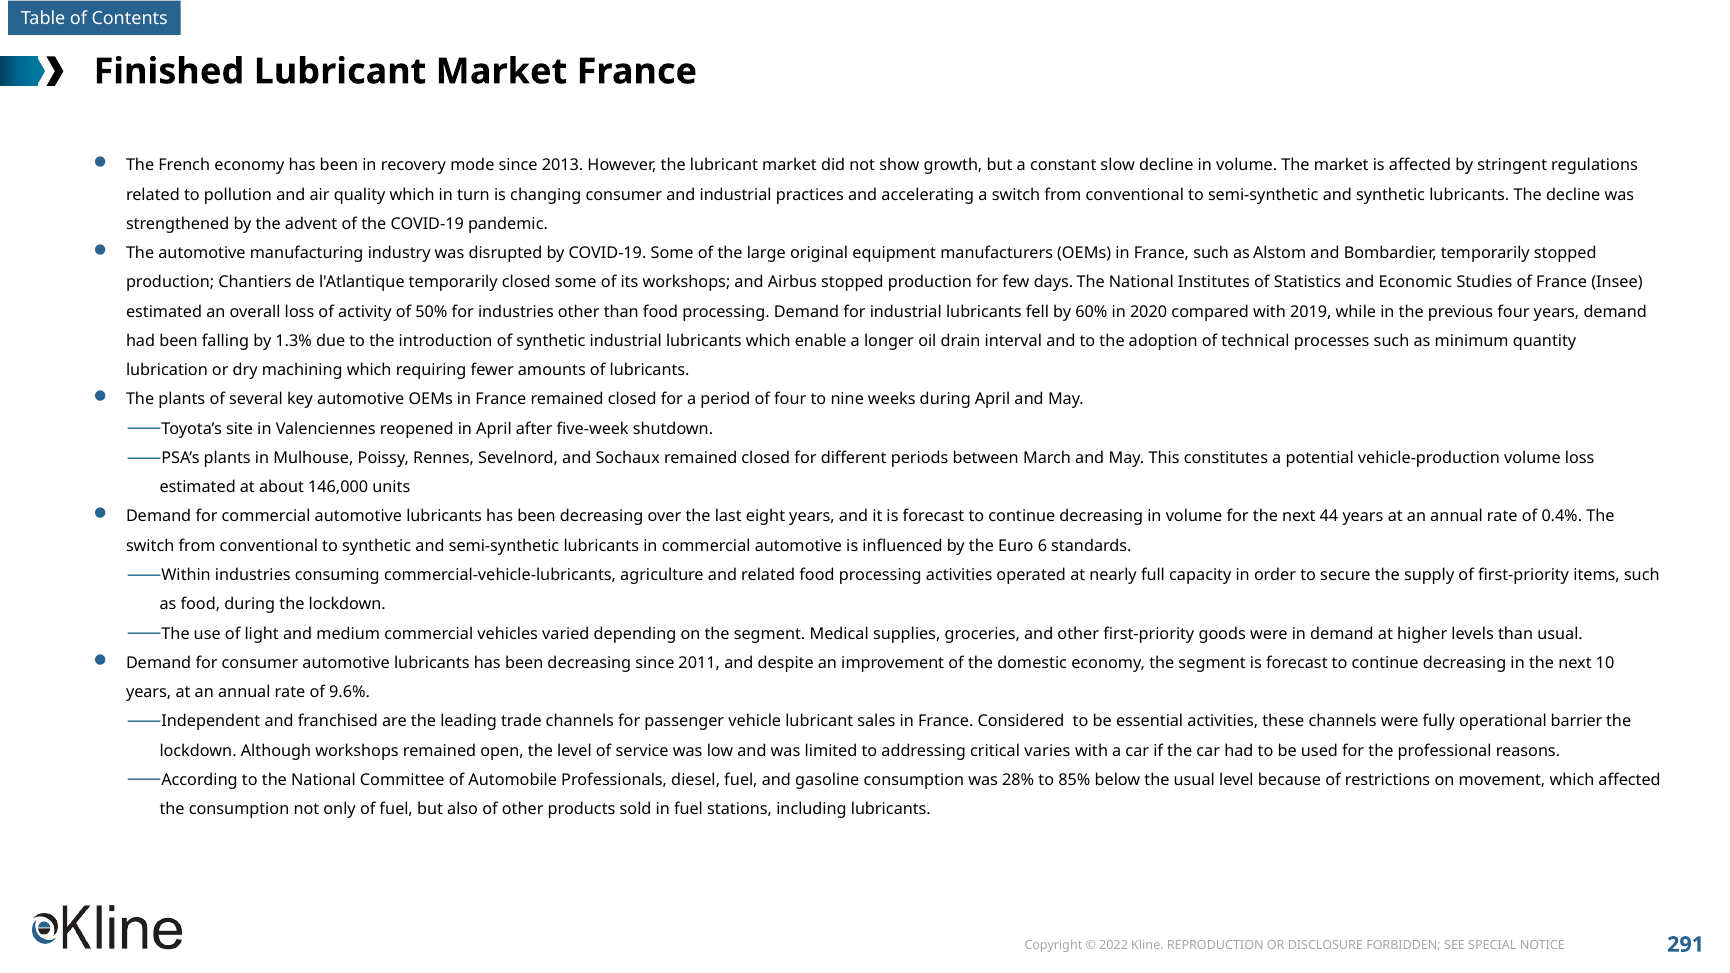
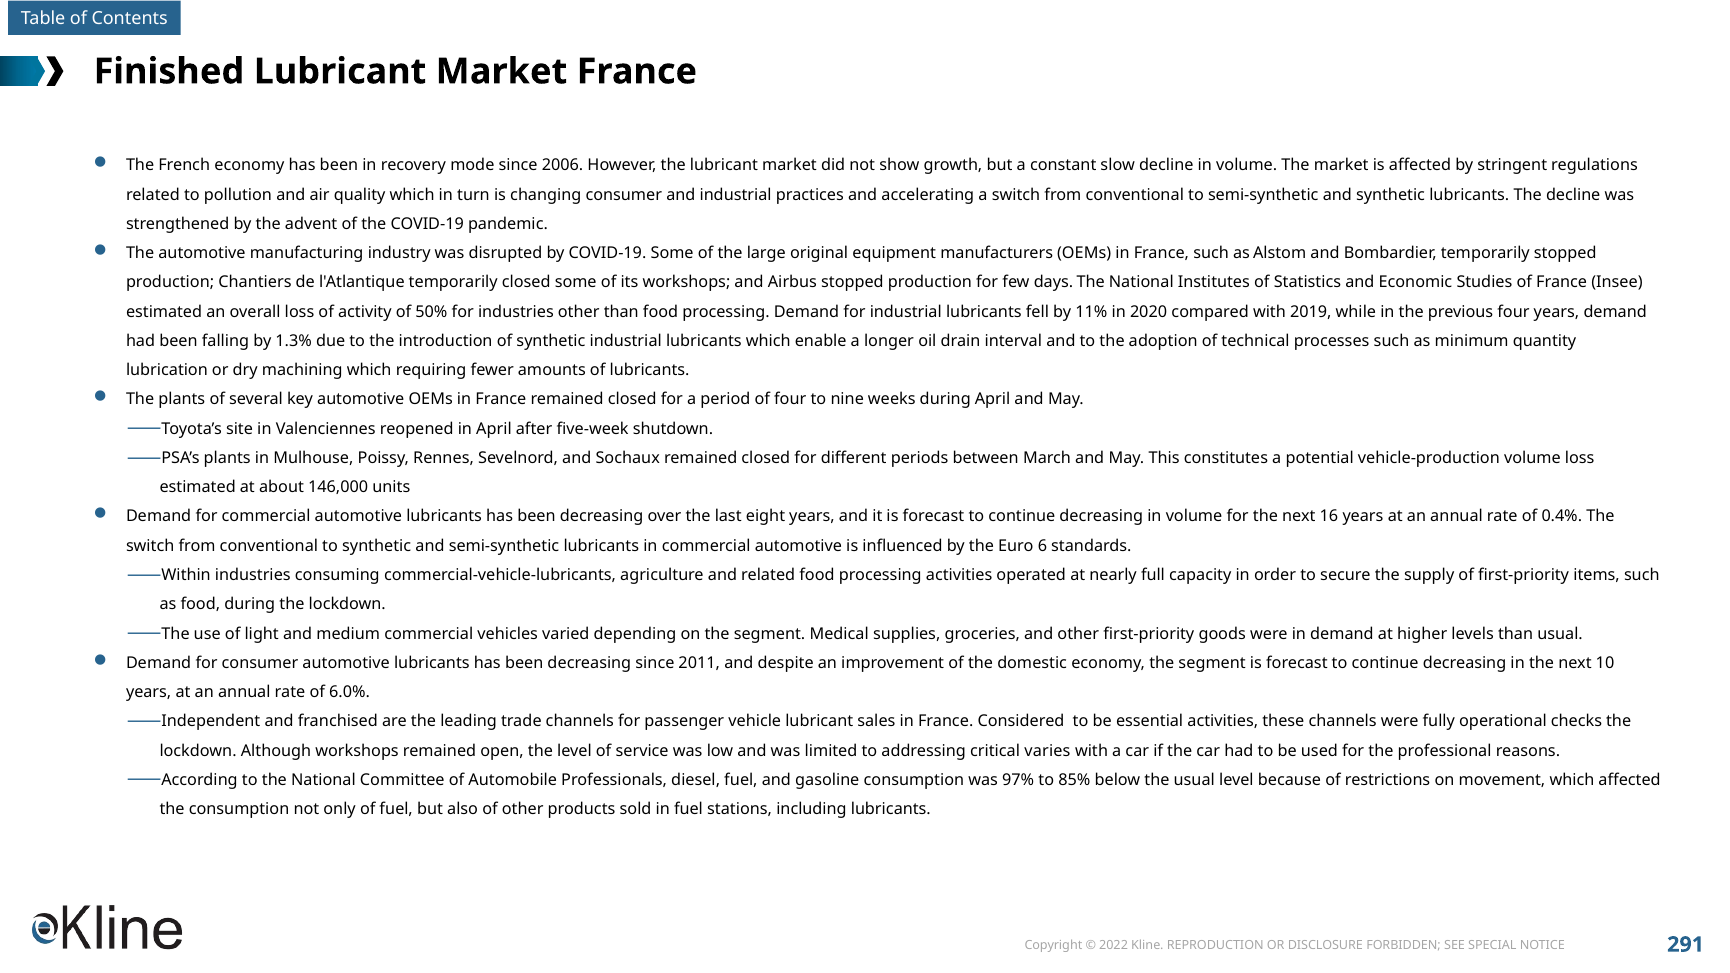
2013: 2013 -> 2006
60%: 60% -> 11%
44: 44 -> 16
9.6%: 9.6% -> 6.0%
barrier: barrier -> checks
28%: 28% -> 97%
